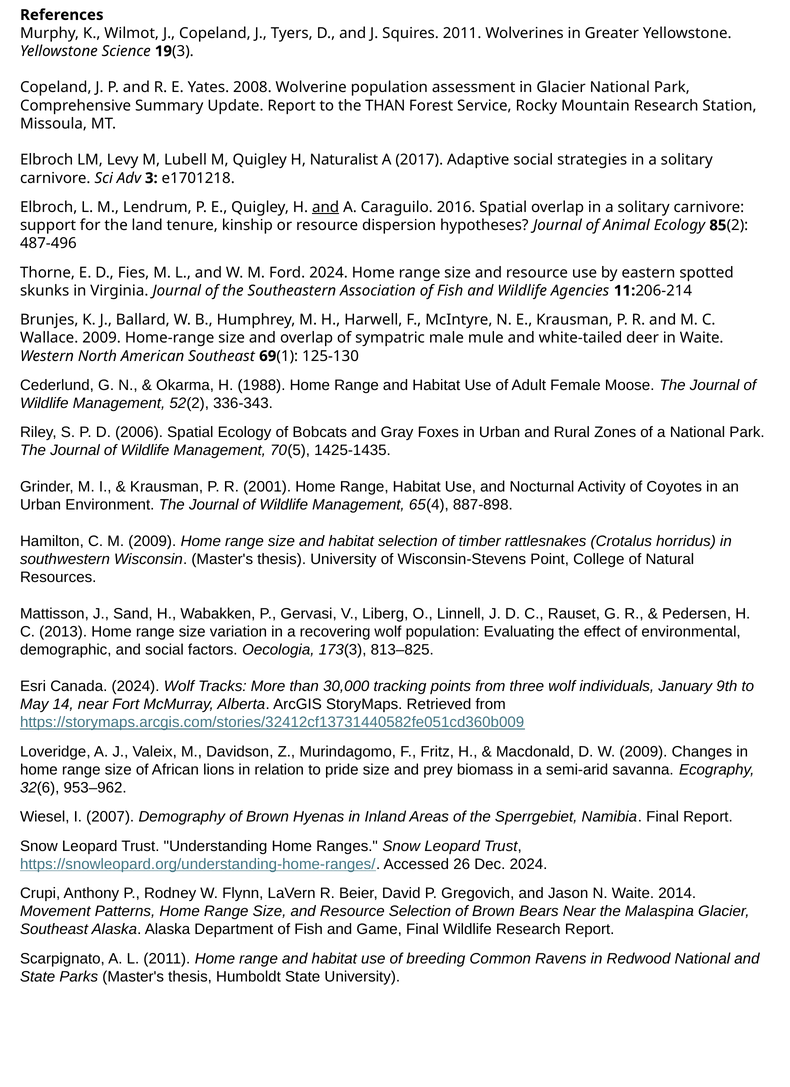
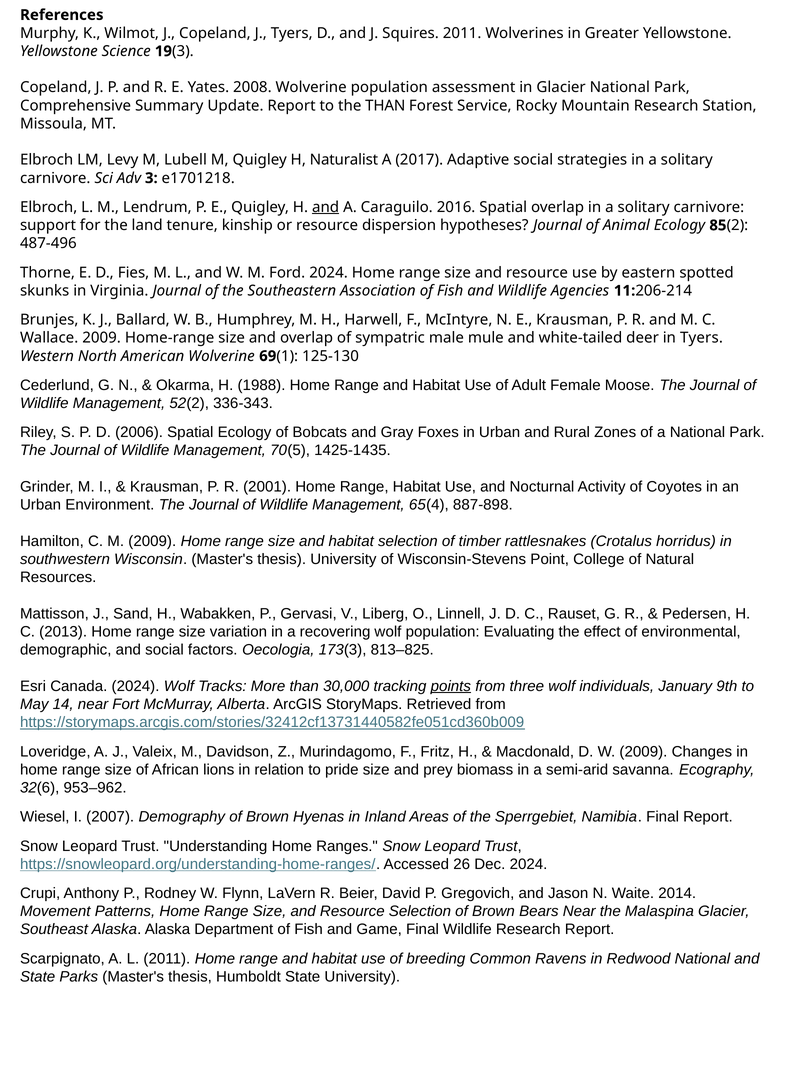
in Waite: Waite -> Tyers
American Southeast: Southeast -> Wolverine
points underline: none -> present
